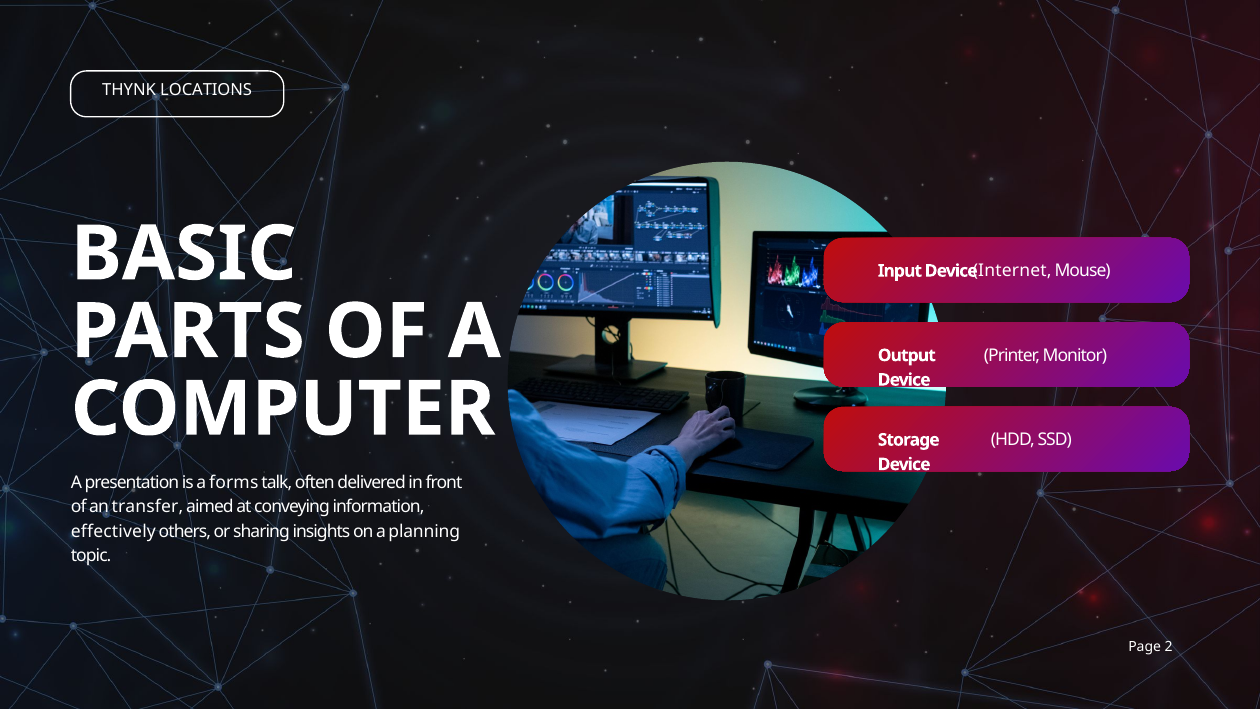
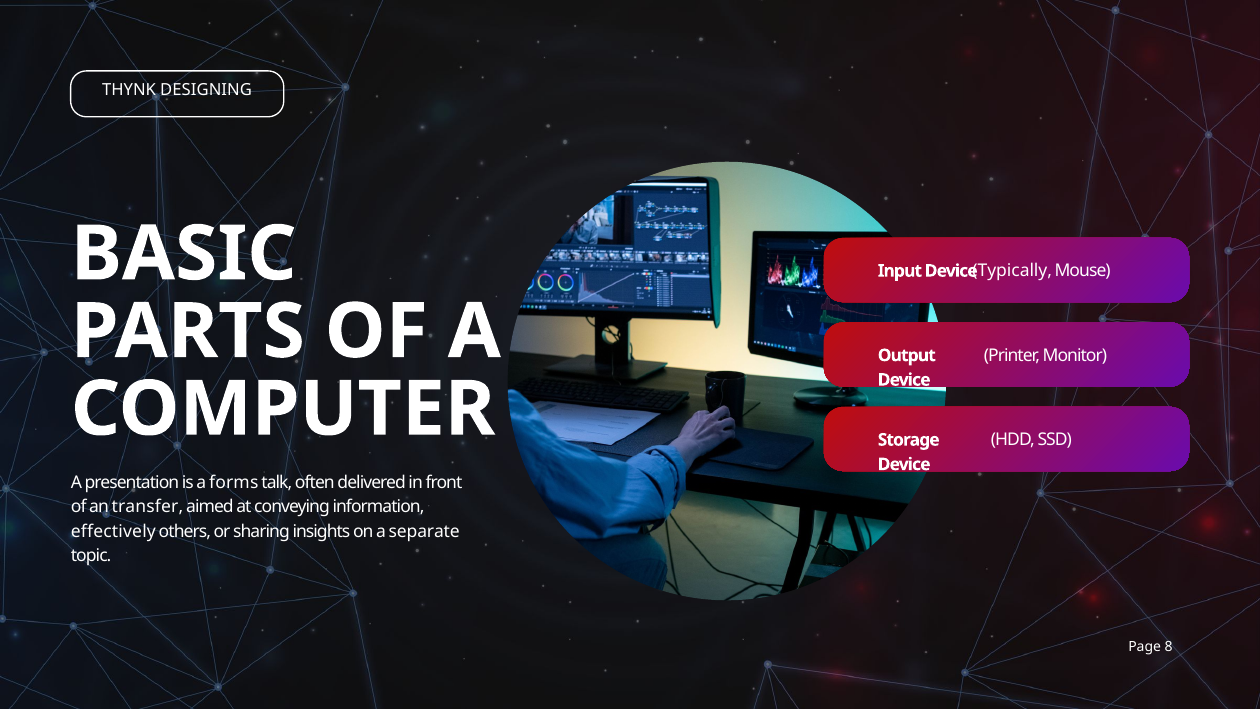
LOCATIONS: LOCATIONS -> DESIGNING
Internet: Internet -> Typically
planning: planning -> separate
2: 2 -> 8
